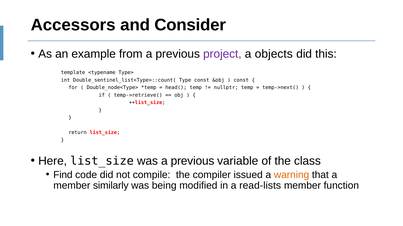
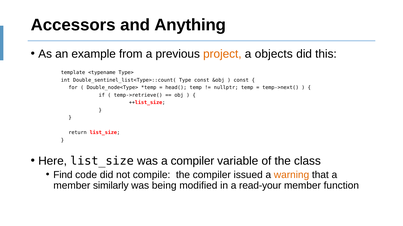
Consider: Consider -> Anything
project colour: purple -> orange
was a previous: previous -> compiler
read-lists: read-lists -> read-your
